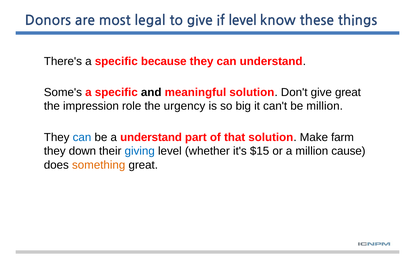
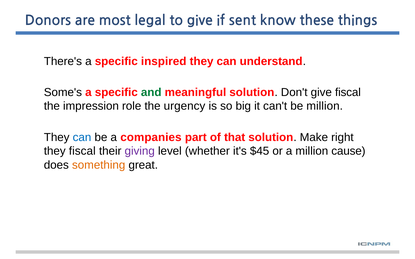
if level: level -> sent
because: because -> inspired
and colour: black -> green
give great: great -> fiscal
a understand: understand -> companies
farm: farm -> right
they down: down -> fiscal
giving colour: blue -> purple
$15: $15 -> $45
